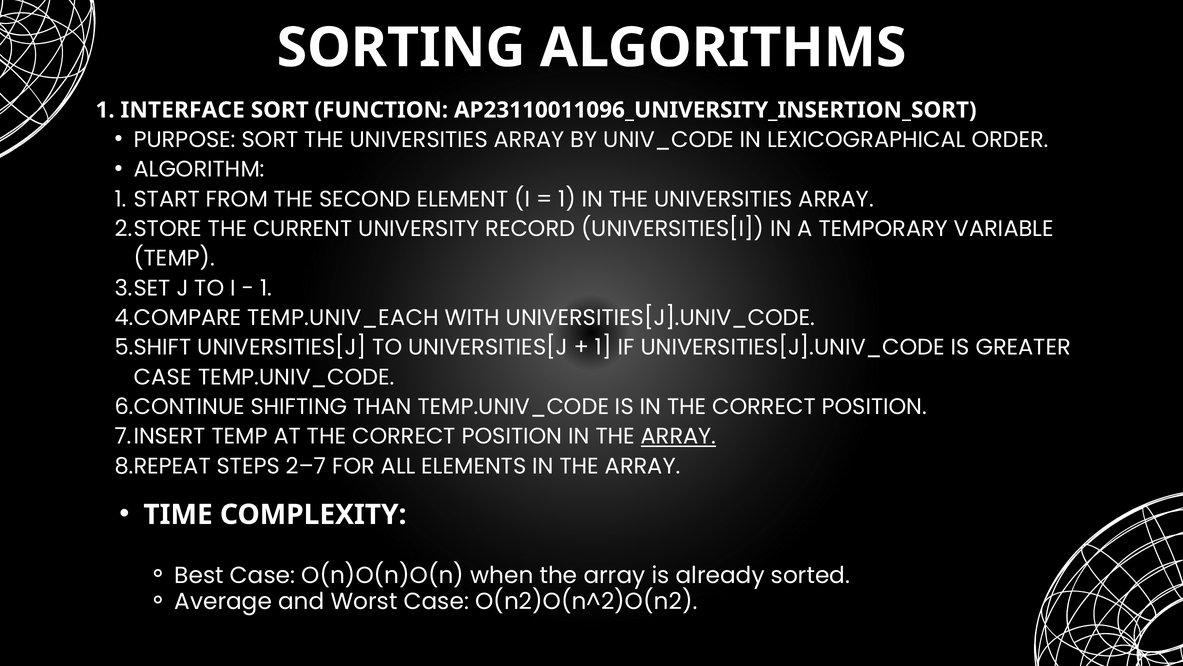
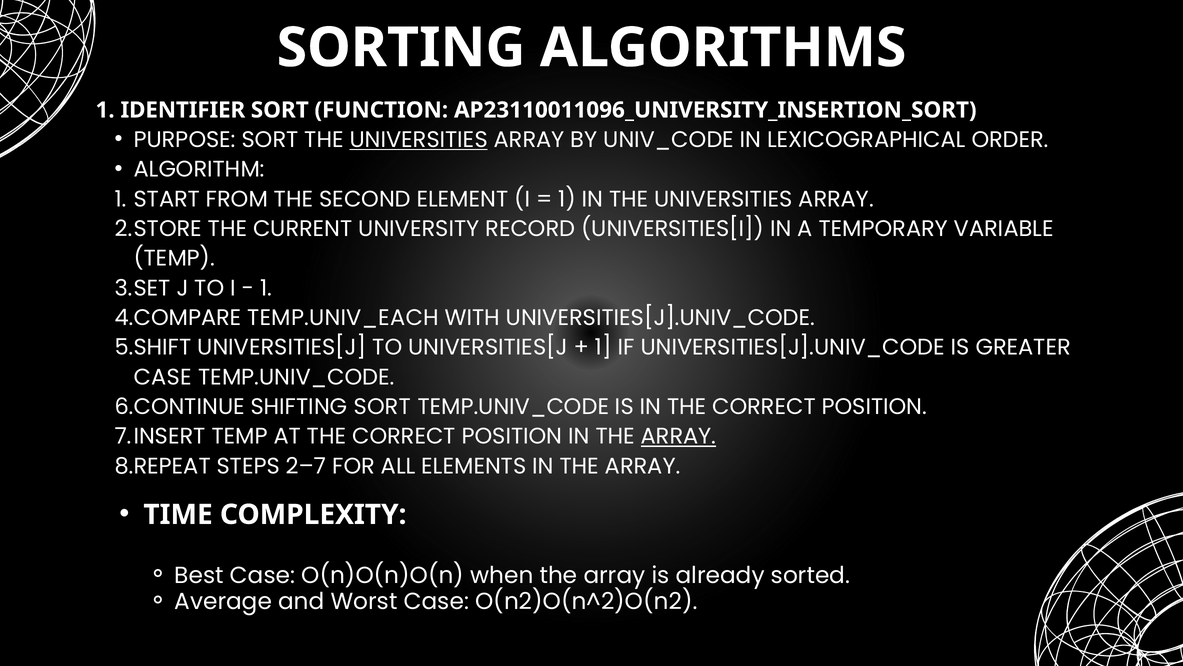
INTERFACE: INTERFACE -> IDENTIFIER
UNIVERSITIES at (419, 140) underline: none -> present
SHIFTING THAN: THAN -> SORT
